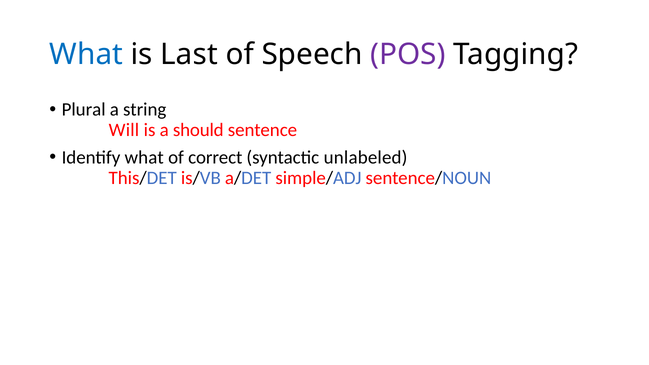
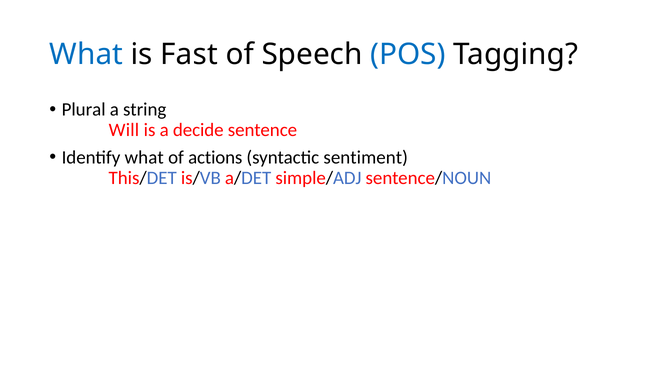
Last: Last -> Fast
POS colour: purple -> blue
should: should -> decide
correct: correct -> actions
unlabeled: unlabeled -> sentiment
